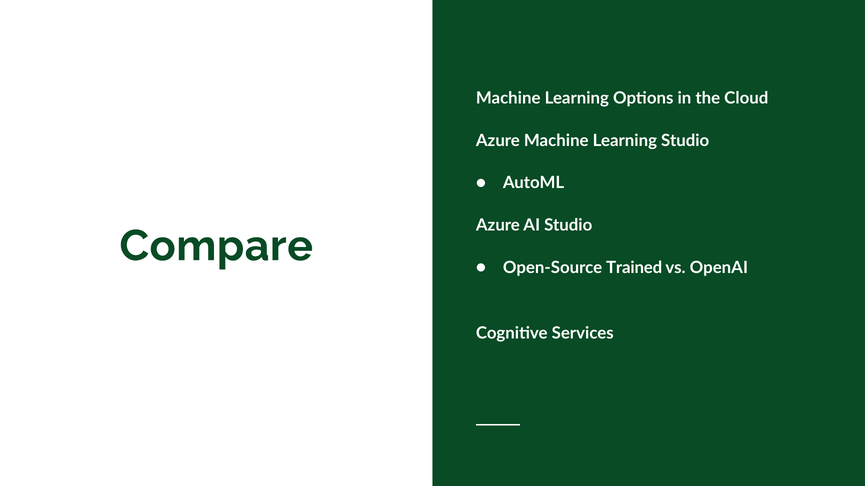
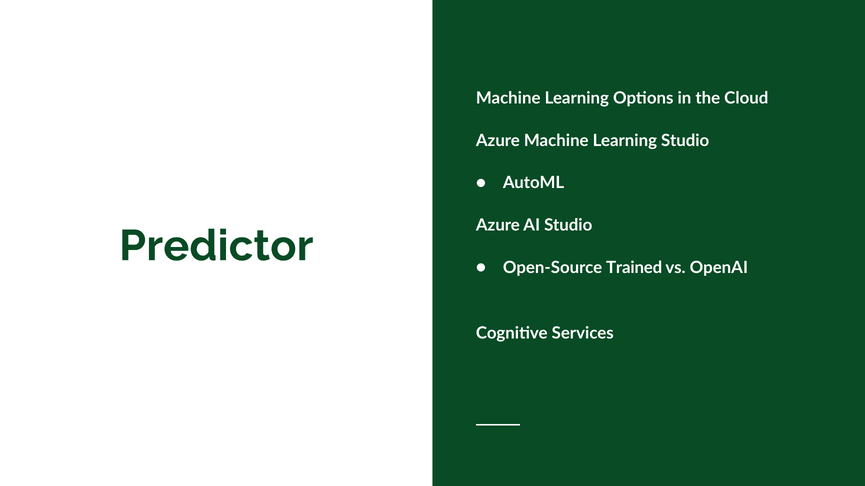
Compare: Compare -> Predictor
